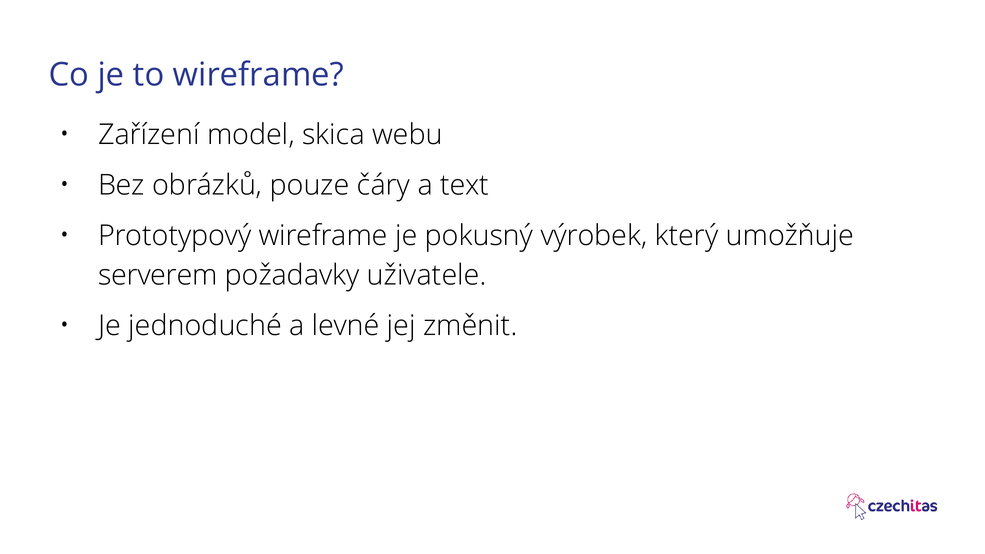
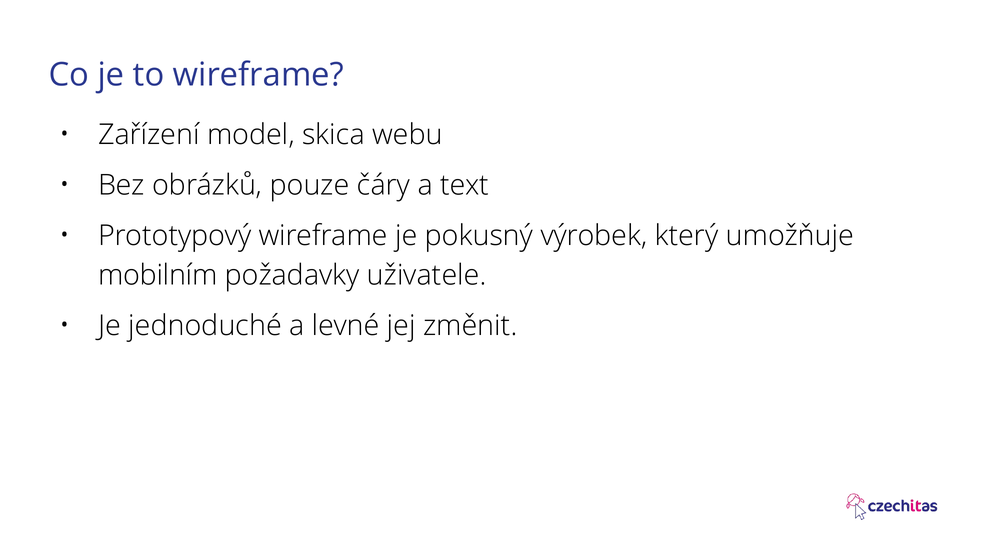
serverem: serverem -> mobilním
